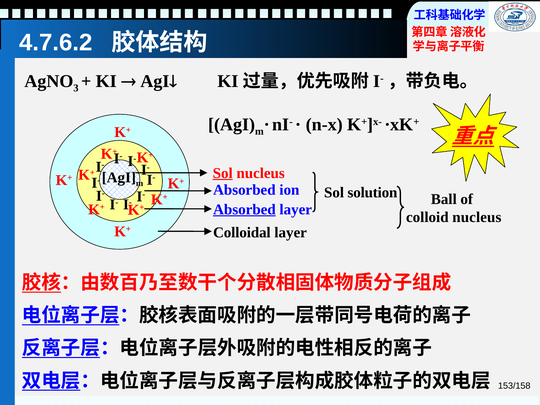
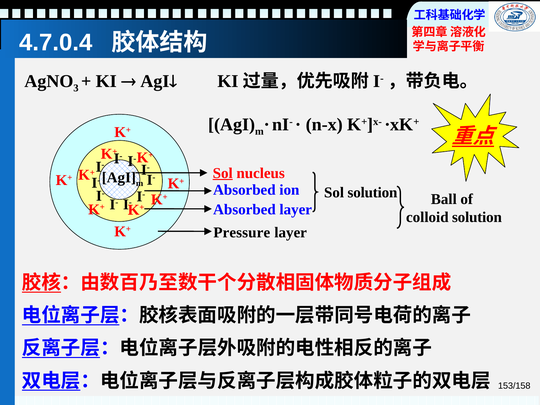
4.7.6.2: 4.7.6.2 -> 4.7.0.4
Absorbed at (244, 209) underline: present -> none
colloid nucleus: nucleus -> solution
Colloidal: Colloidal -> Pressure
